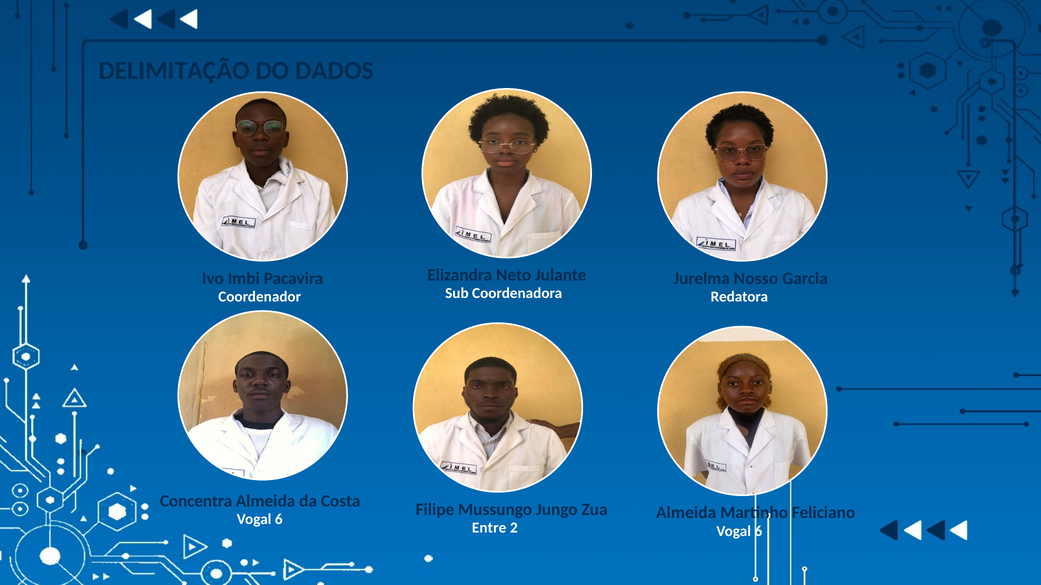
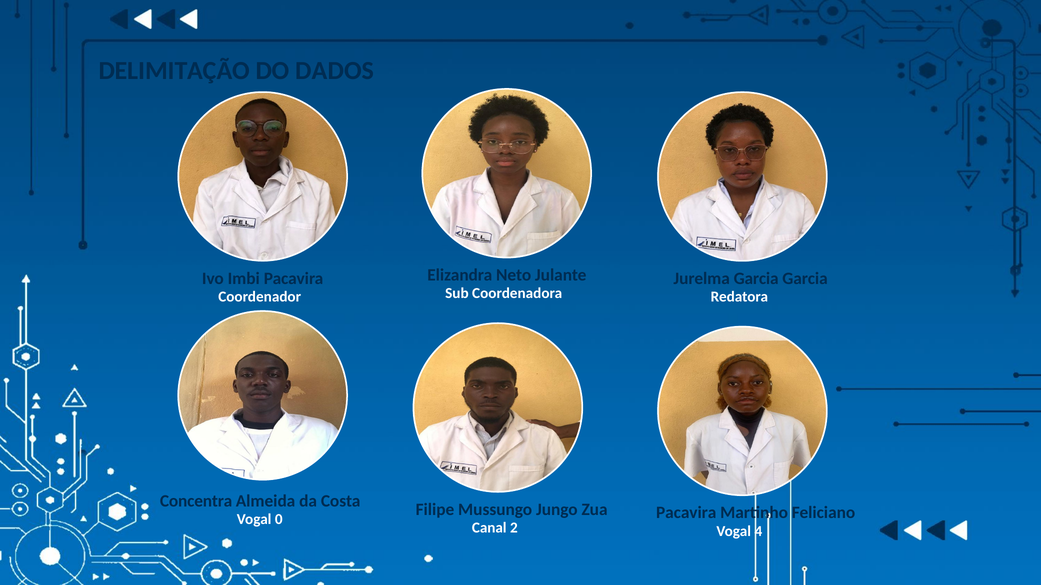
Jurelma Nosso: Nosso -> Garcia
Almeida at (686, 513): Almeida -> Pacavira
6 at (279, 520): 6 -> 0
Entre: Entre -> Canal
6 at (758, 532): 6 -> 4
